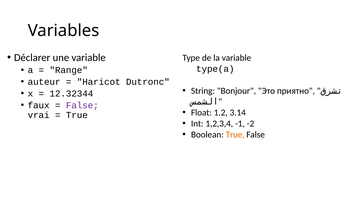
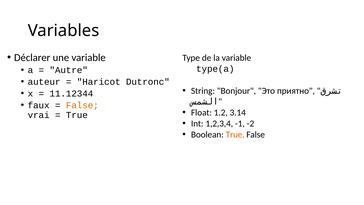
Range: Range -> Autre
12.32344: 12.32344 -> 11.12344
False at (82, 105) colour: purple -> orange
